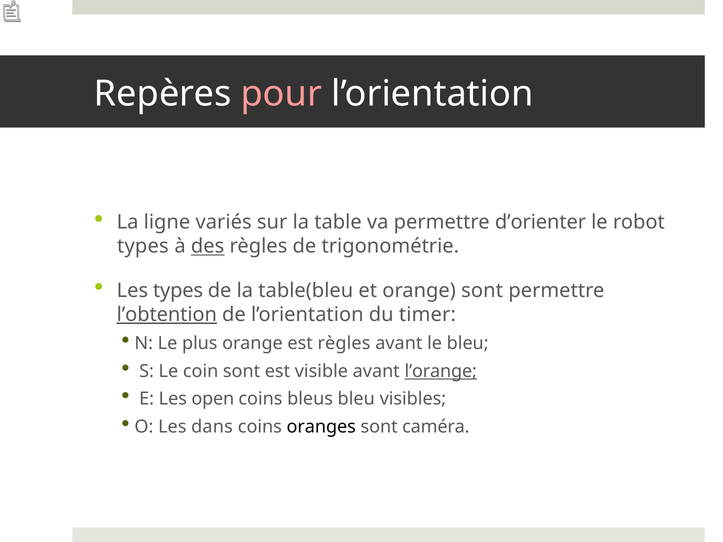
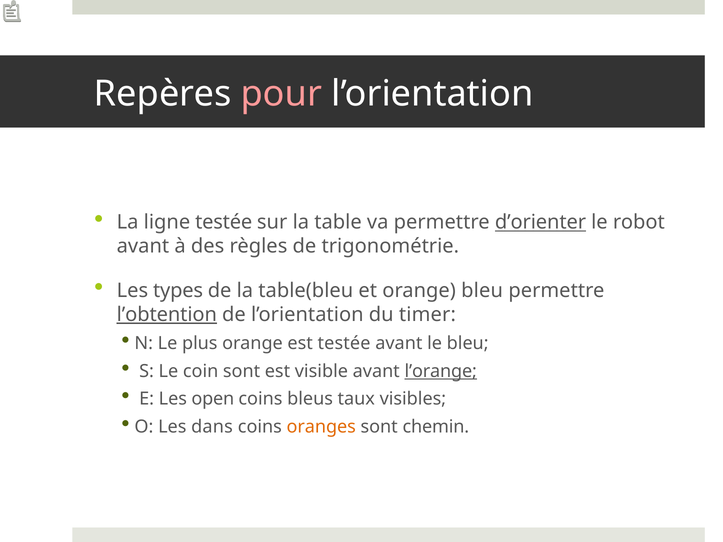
ligne variés: variés -> testée
d’orienter underline: none -> present
types at (143, 246): types -> avant
des underline: present -> none
orange sont: sont -> bleu
est règles: règles -> testée
bleus bleu: bleu -> taux
oranges colour: black -> orange
caméra: caméra -> chemin
